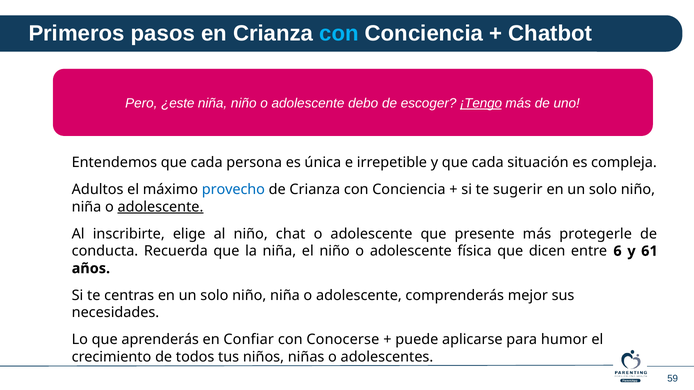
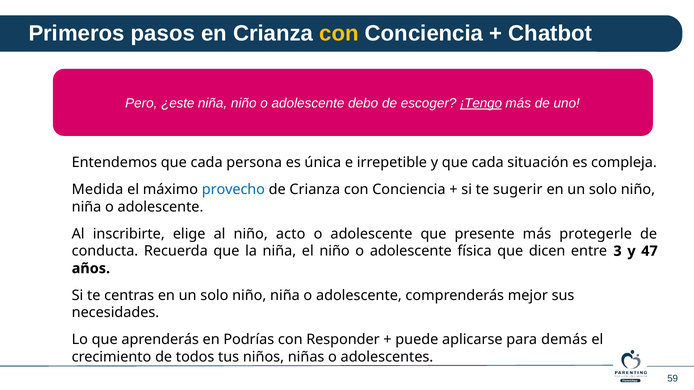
con at (339, 33) colour: light blue -> yellow
Adultos: Adultos -> Medida
adolescente at (160, 207) underline: present -> none
chat: chat -> acto
6: 6 -> 3
61: 61 -> 47
Confiar: Confiar -> Podrías
Conocerse: Conocerse -> Responder
humor: humor -> demás
